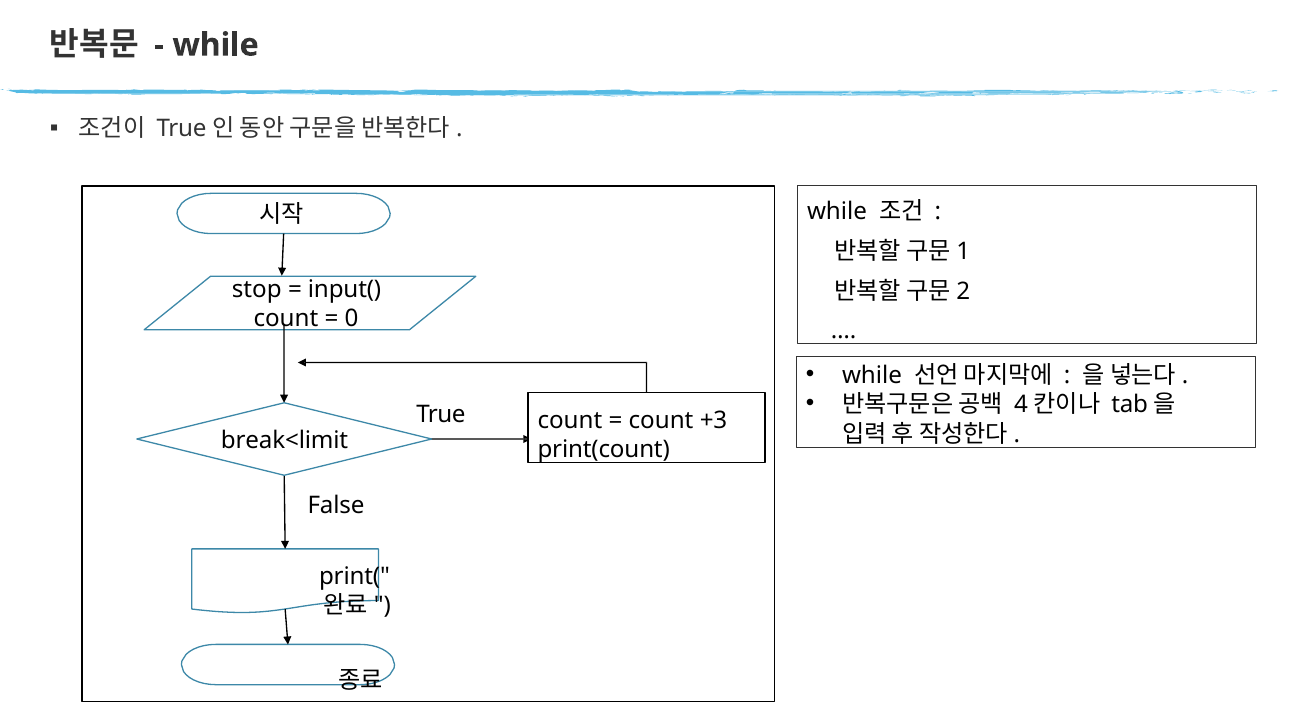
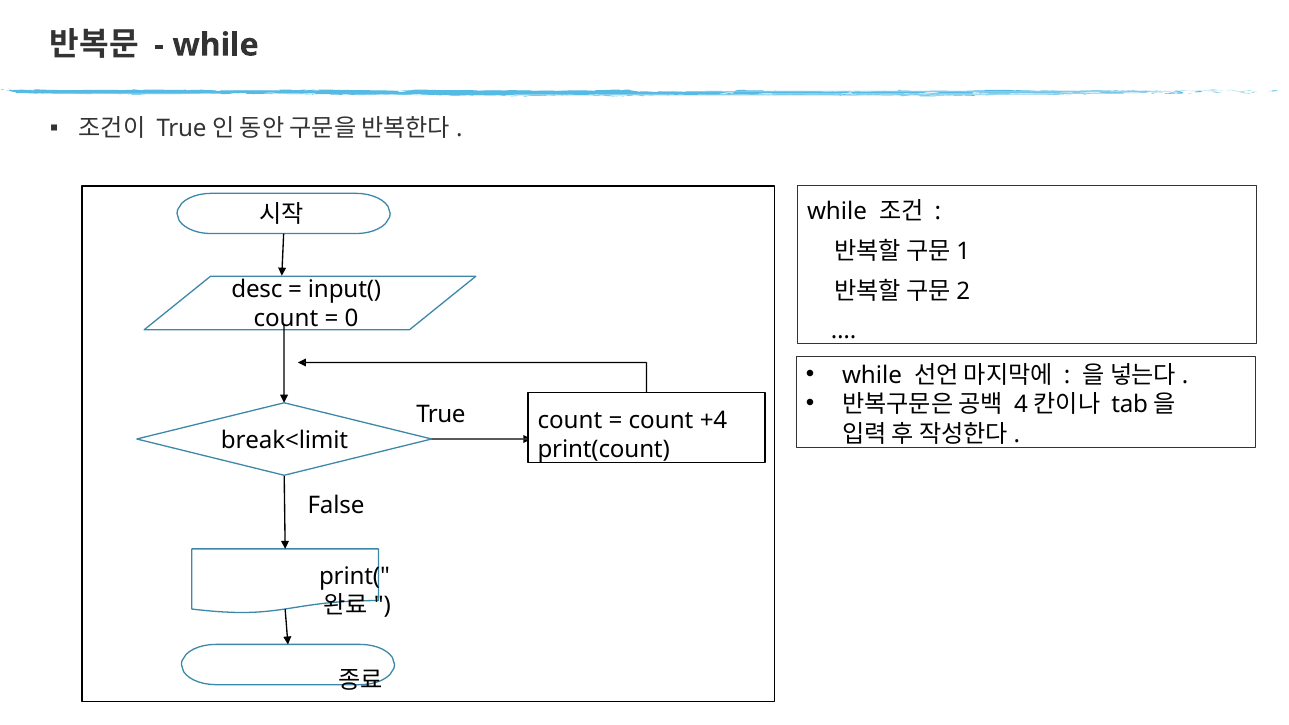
stop: stop -> desc
+3: +3 -> +4
